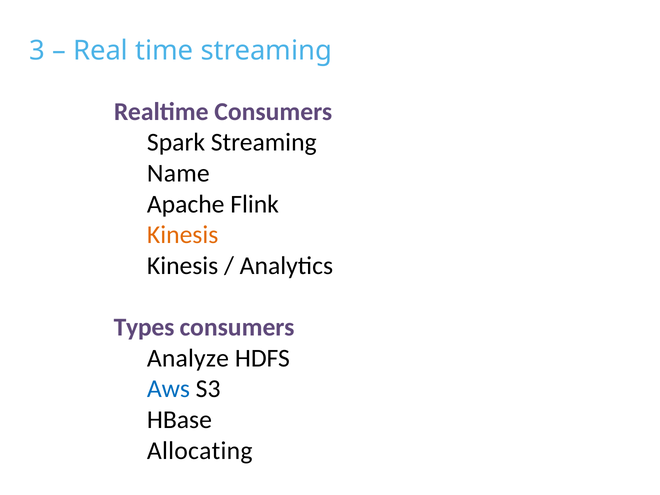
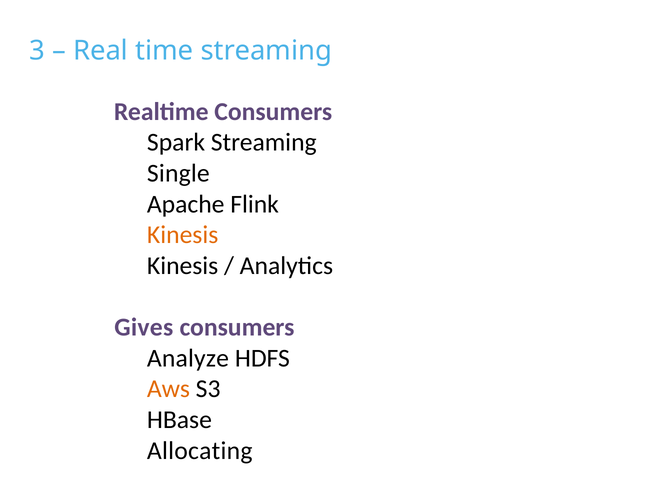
Name: Name -> Single
Types: Types -> Gives
Aws colour: blue -> orange
